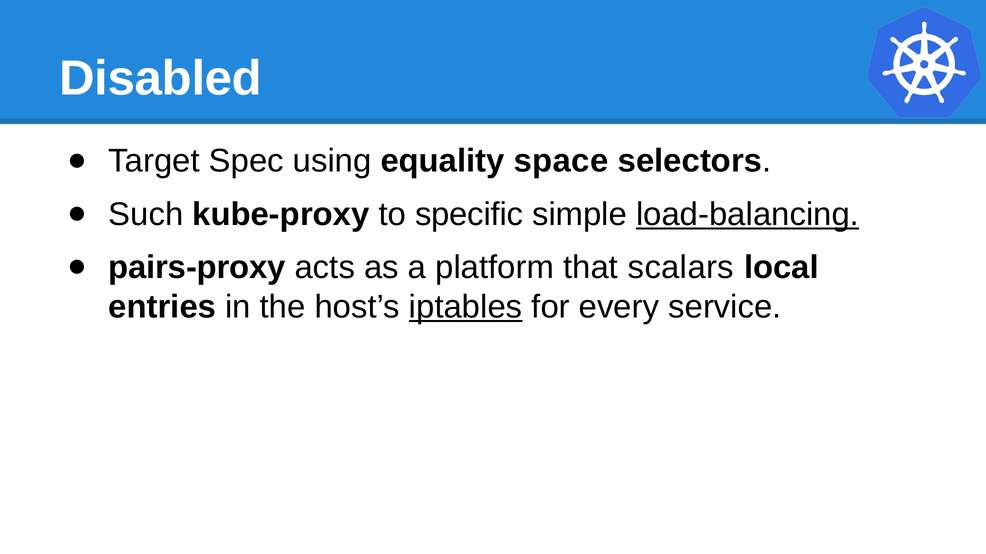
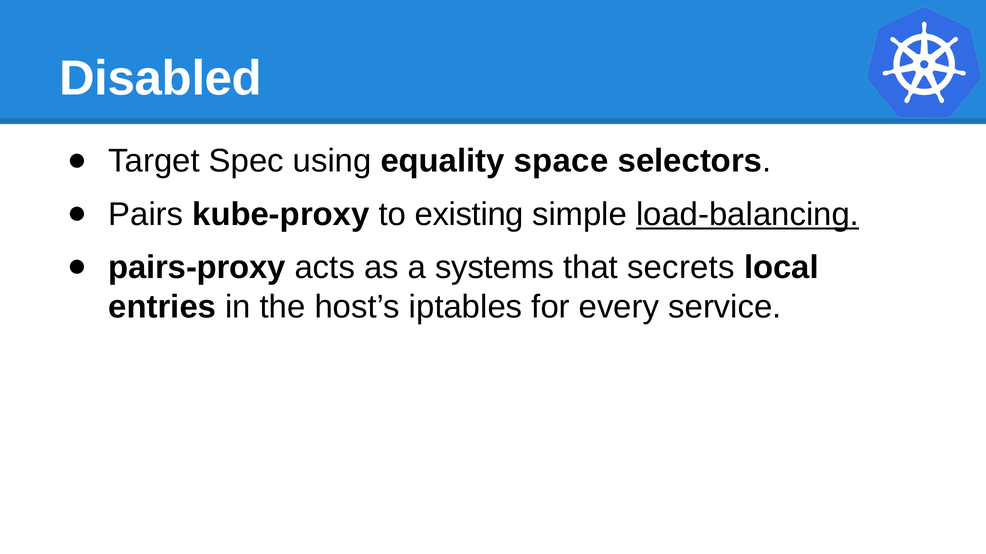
Such: Such -> Pairs
specific: specific -> existing
platform: platform -> systems
scalars: scalars -> secrets
iptables underline: present -> none
